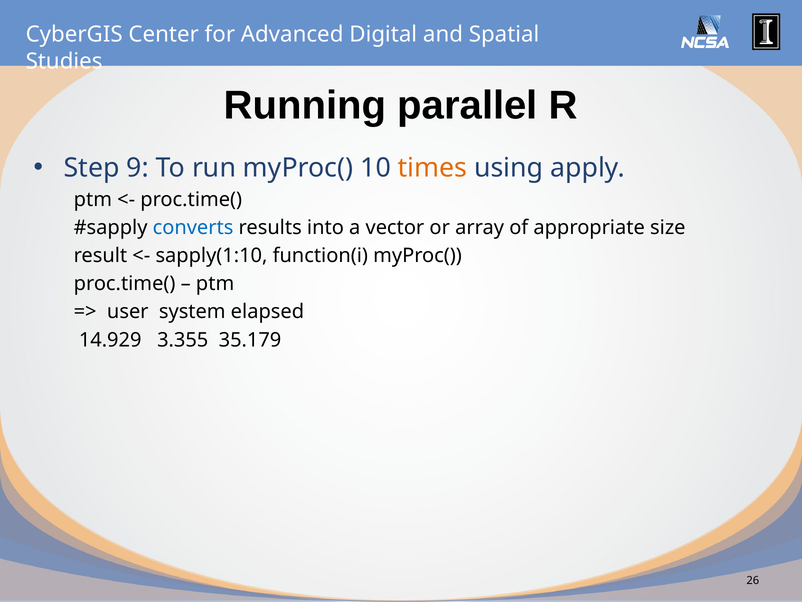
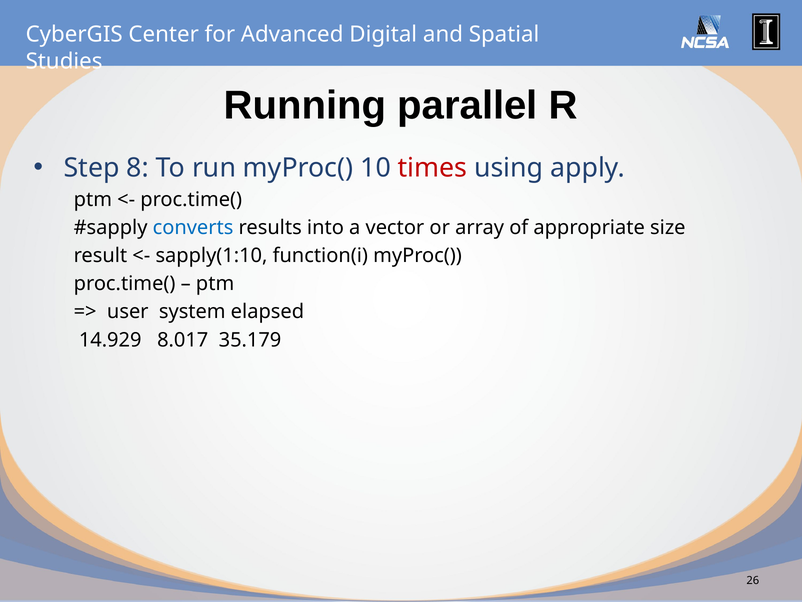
9: 9 -> 8
times colour: orange -> red
3.355: 3.355 -> 8.017
